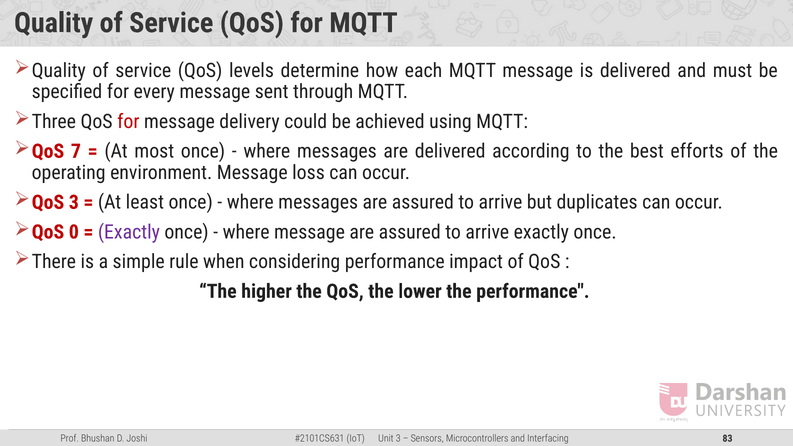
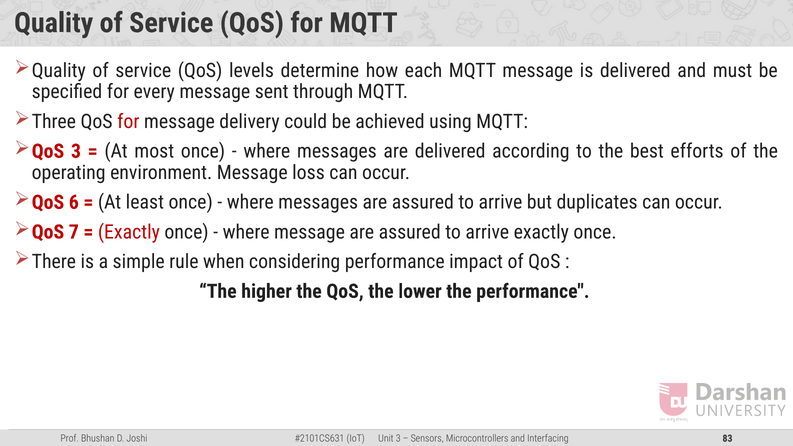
QoS 7: 7 -> 3
QoS 3: 3 -> 6
0: 0 -> 7
Exactly at (129, 232) colour: purple -> red
